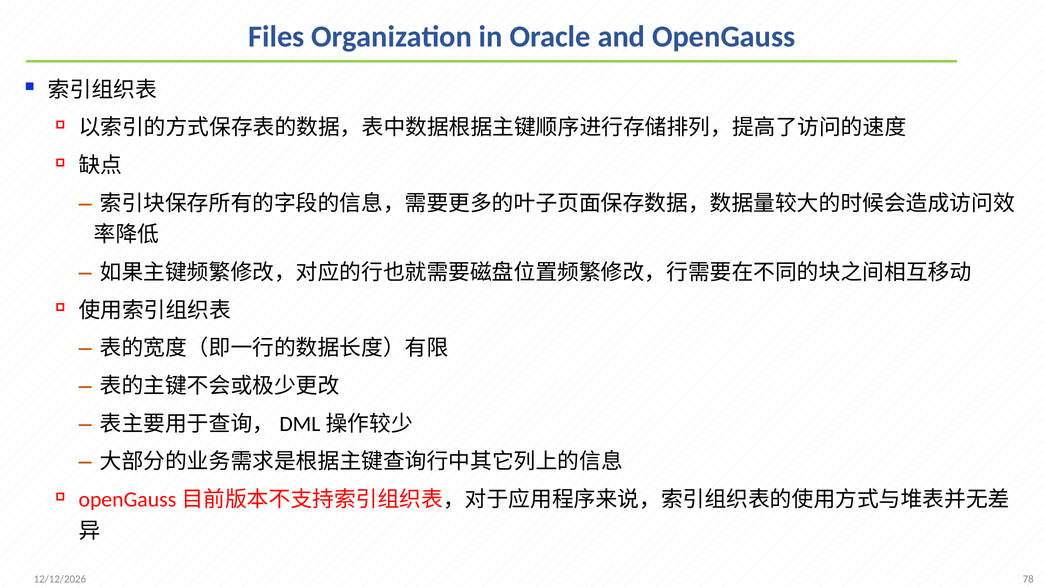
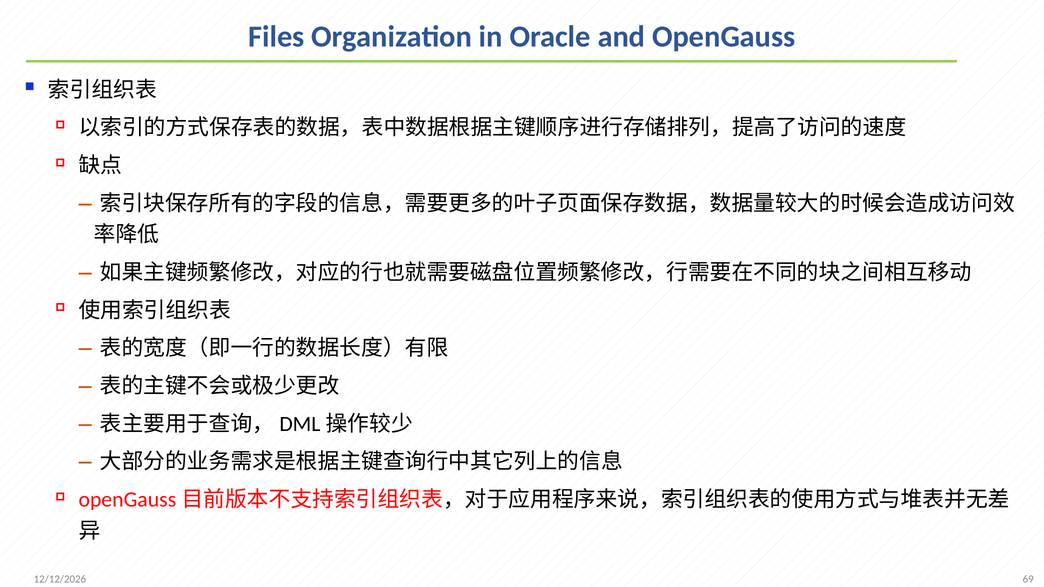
78: 78 -> 69
